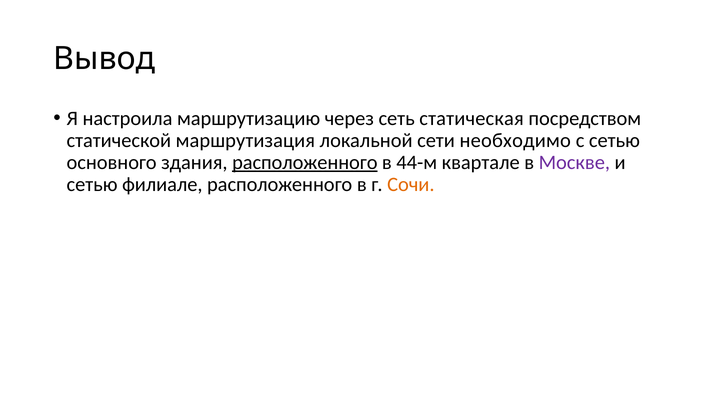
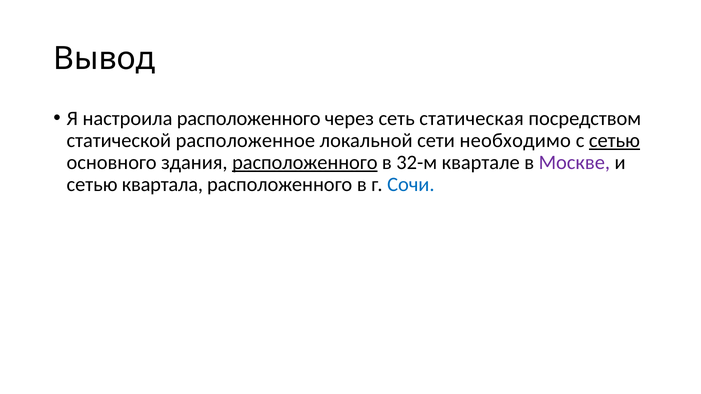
настроила маршрутизацию: маршрутизацию -> расположенного
маршрутизация: маршрутизация -> расположенное
сетью at (614, 141) underline: none -> present
44-м: 44-м -> 32-м
филиале: филиале -> квартала
Сочи colour: orange -> blue
